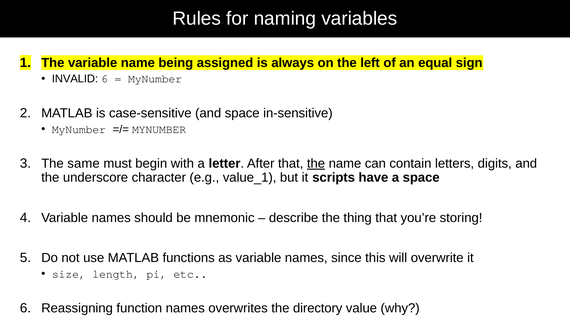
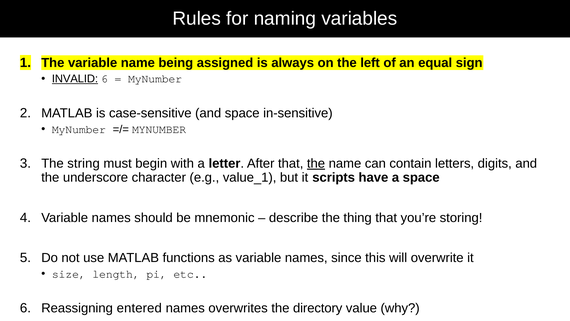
INVALID underline: none -> present
same: same -> string
function: function -> entered
